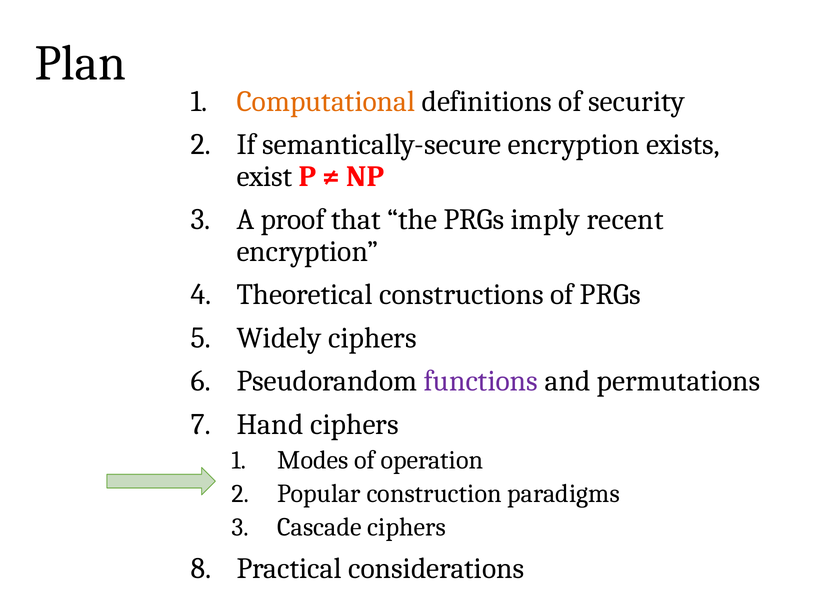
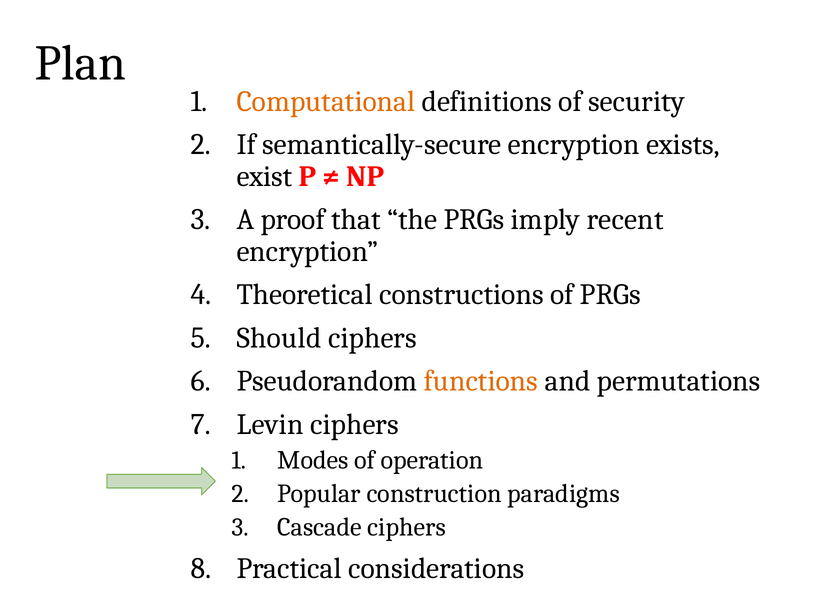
Widely: Widely -> Should
functions colour: purple -> orange
Hand: Hand -> Levin
